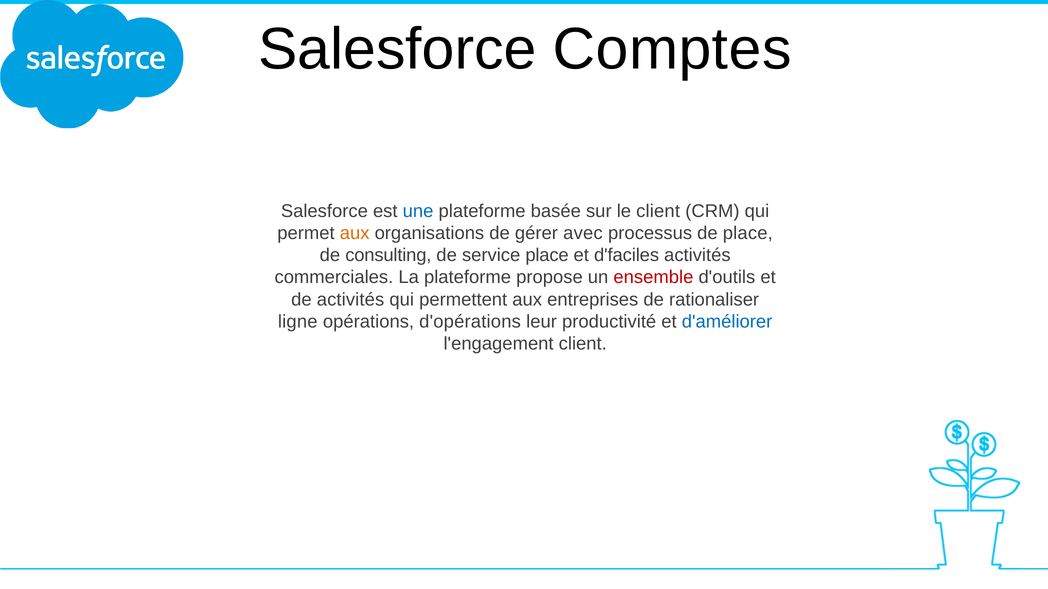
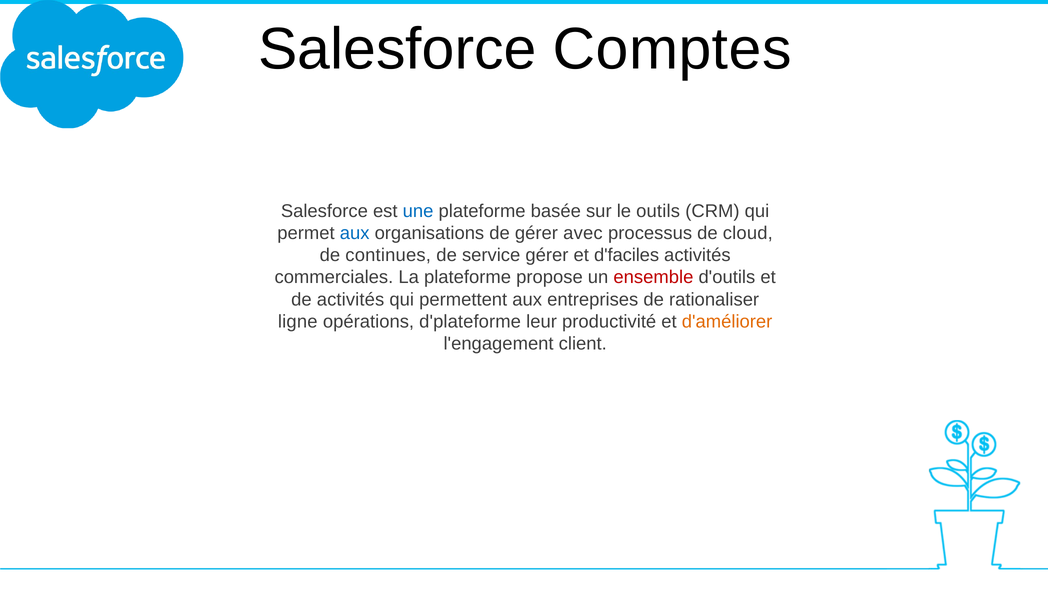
le client: client -> outils
aux at (355, 233) colour: orange -> blue
de place: place -> cloud
consulting: consulting -> continues
service place: place -> gérer
d'opérations: d'opérations -> d'plateforme
d'améliorer colour: blue -> orange
